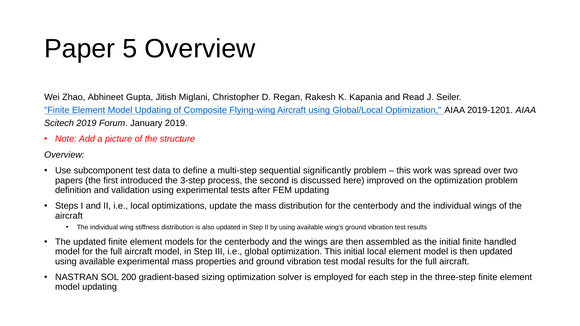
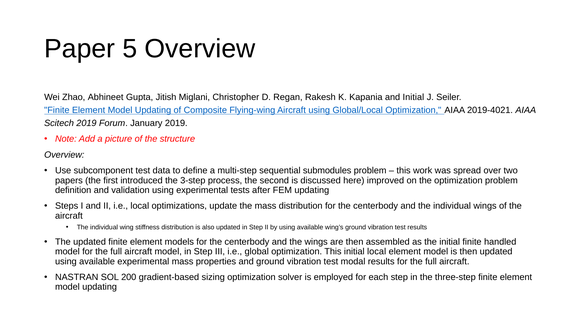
and Read: Read -> Initial
2019-1201: 2019-1201 -> 2019-4021
significantly: significantly -> submodules
